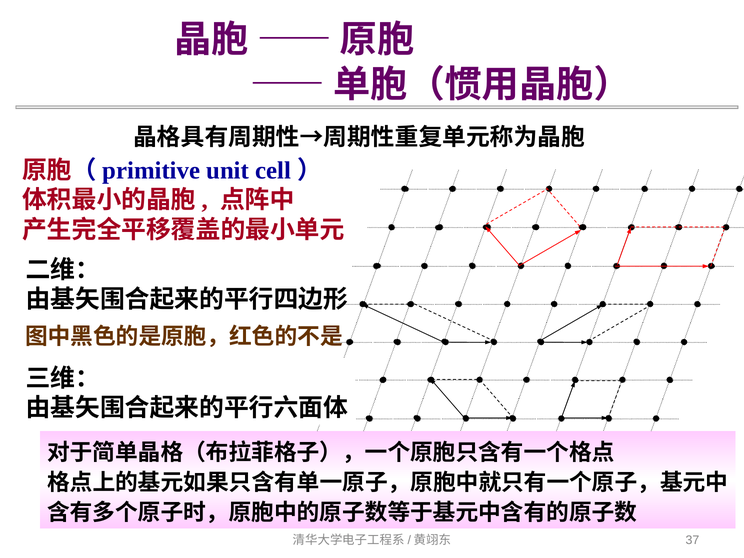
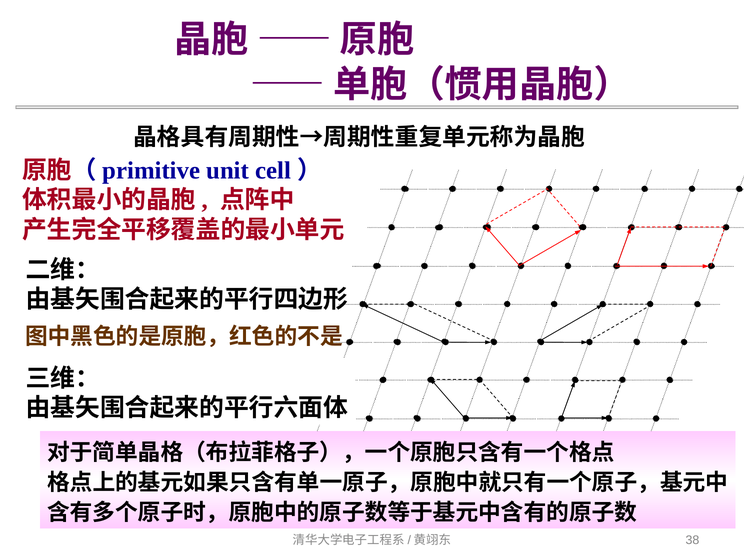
37: 37 -> 38
